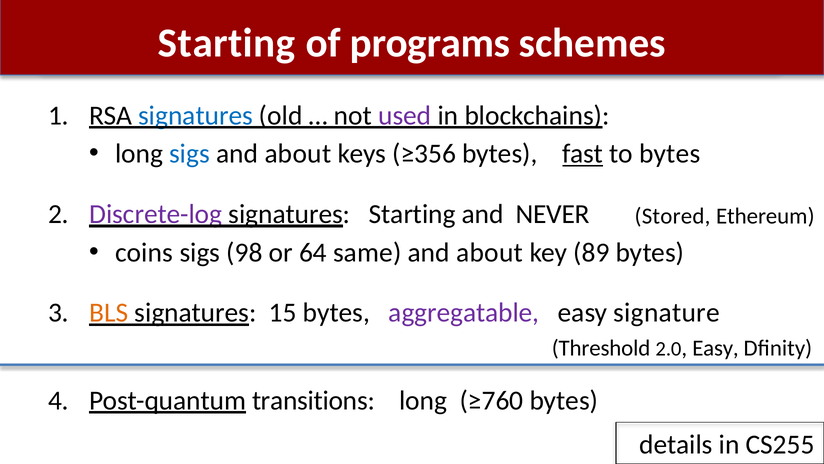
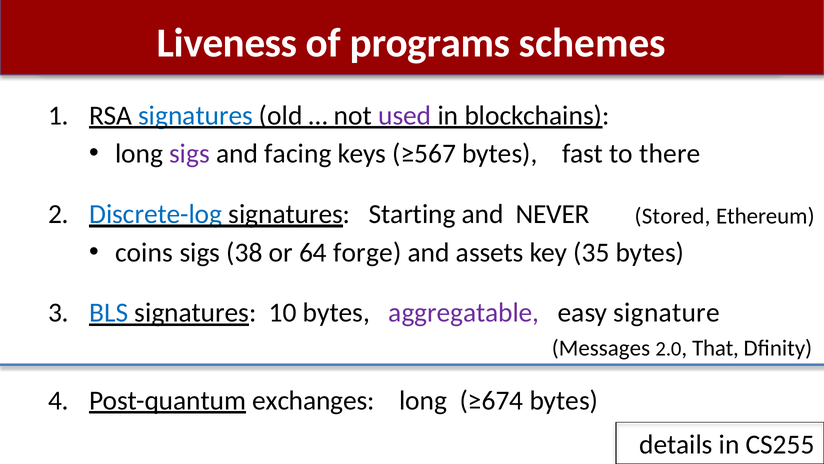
Starting at (227, 43): Starting -> Liveness
sigs at (190, 154) colour: blue -> purple
about at (298, 154): about -> facing
≥356: ≥356 -> ≥567
fast underline: present -> none
to bytes: bytes -> there
Discrete-log colour: purple -> blue
98: 98 -> 38
same: same -> forge
about at (490, 252): about -> assets
89: 89 -> 35
BLS colour: orange -> blue
15: 15 -> 10
Threshold: Threshold -> Messages
2.0 Easy: Easy -> That
transitions: transitions -> exchanges
≥760: ≥760 -> ≥674
